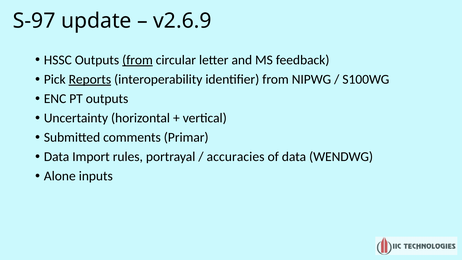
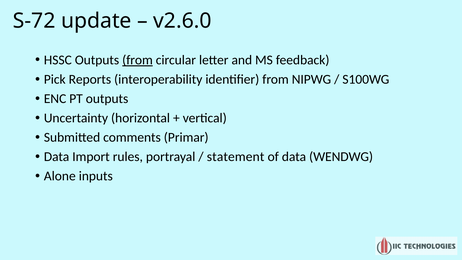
S-97: S-97 -> S-72
v2.6.9: v2.6.9 -> v2.6.0
Reports underline: present -> none
accuracies: accuracies -> statement
